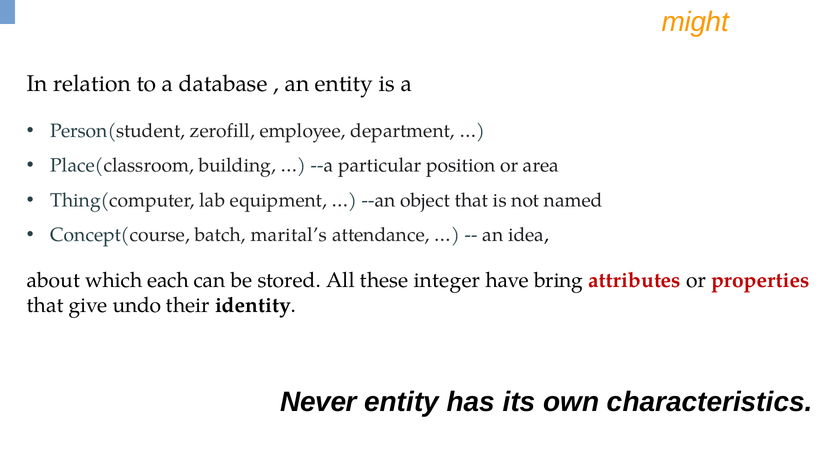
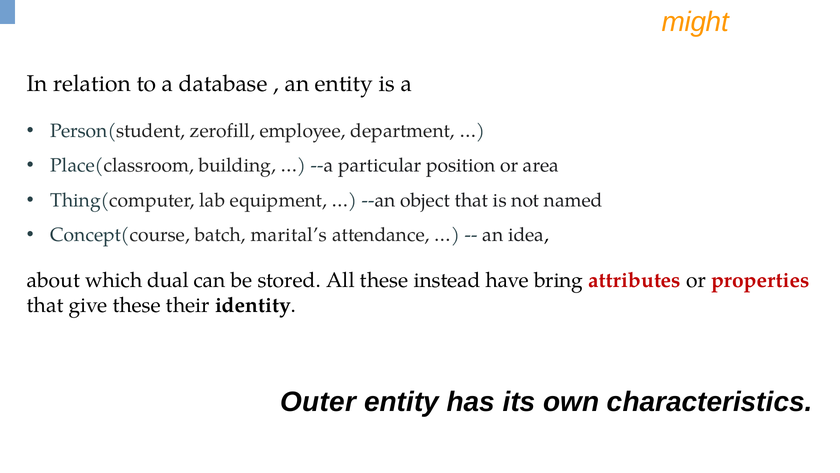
each: each -> dual
integer: integer -> instead
give undo: undo -> these
Never: Never -> Outer
